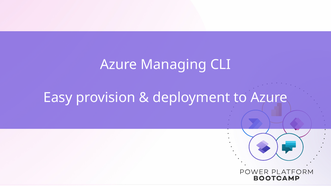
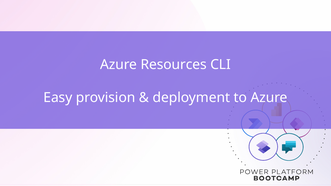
Managing: Managing -> Resources
